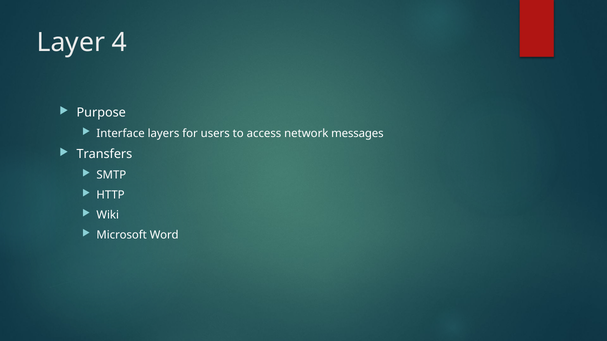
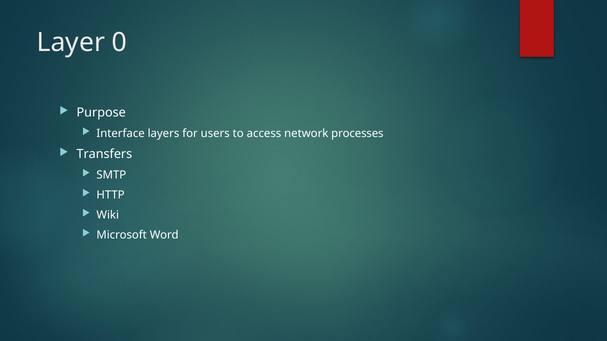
4: 4 -> 0
messages: messages -> processes
